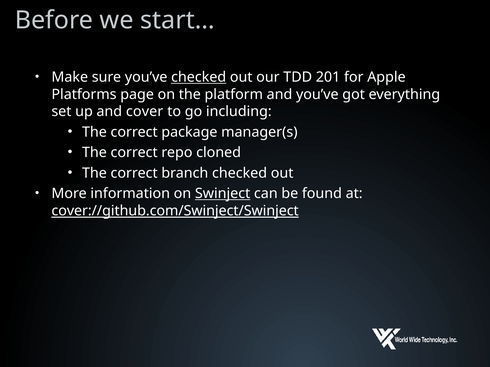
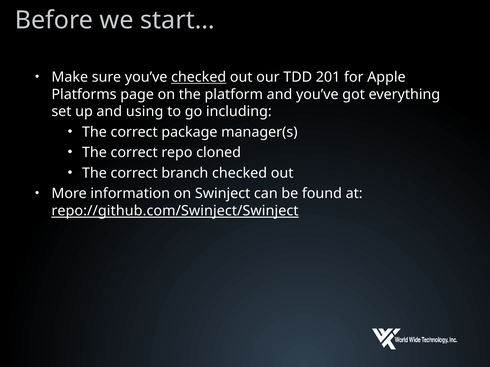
cover: cover -> using
Swinject underline: present -> none
cover://github.com/Swinject/Swinject: cover://github.com/Swinject/Swinject -> repo://github.com/Swinject/Swinject
